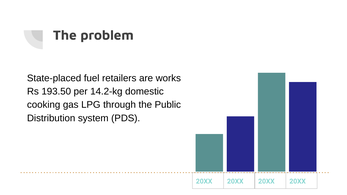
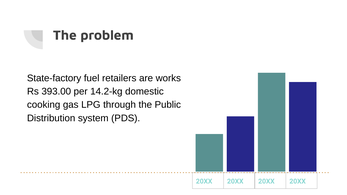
State-placed: State-placed -> State-factory
193.50: 193.50 -> 393.00
